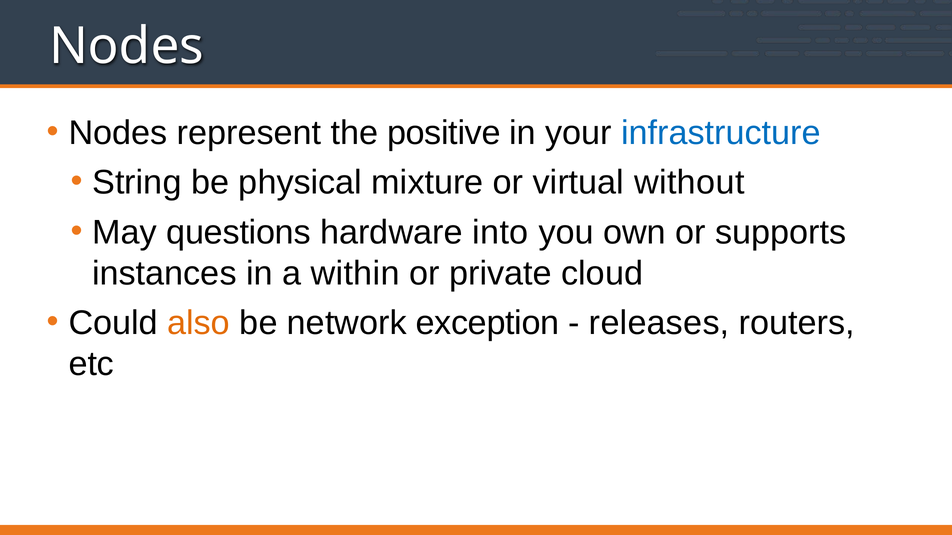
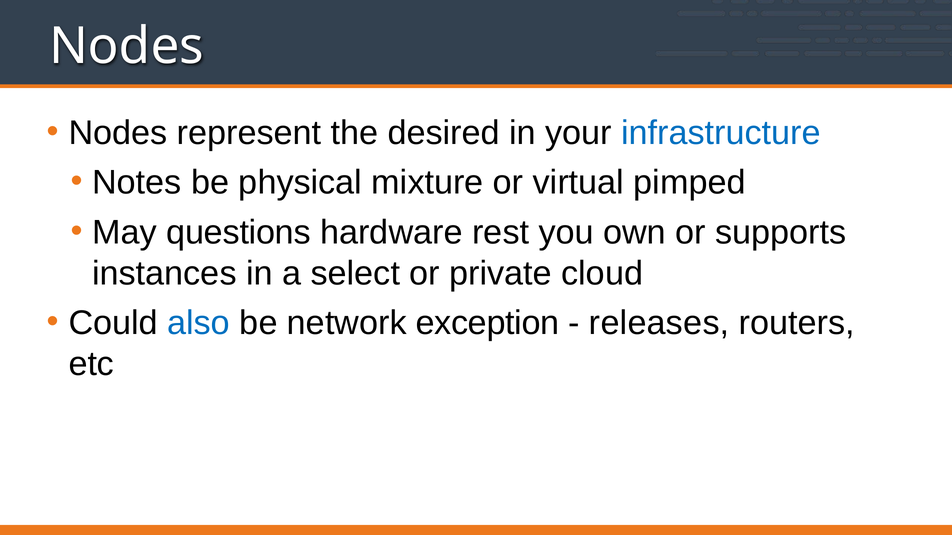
positive: positive -> desired
String: String -> Notes
without: without -> pimped
into: into -> rest
within: within -> select
also colour: orange -> blue
